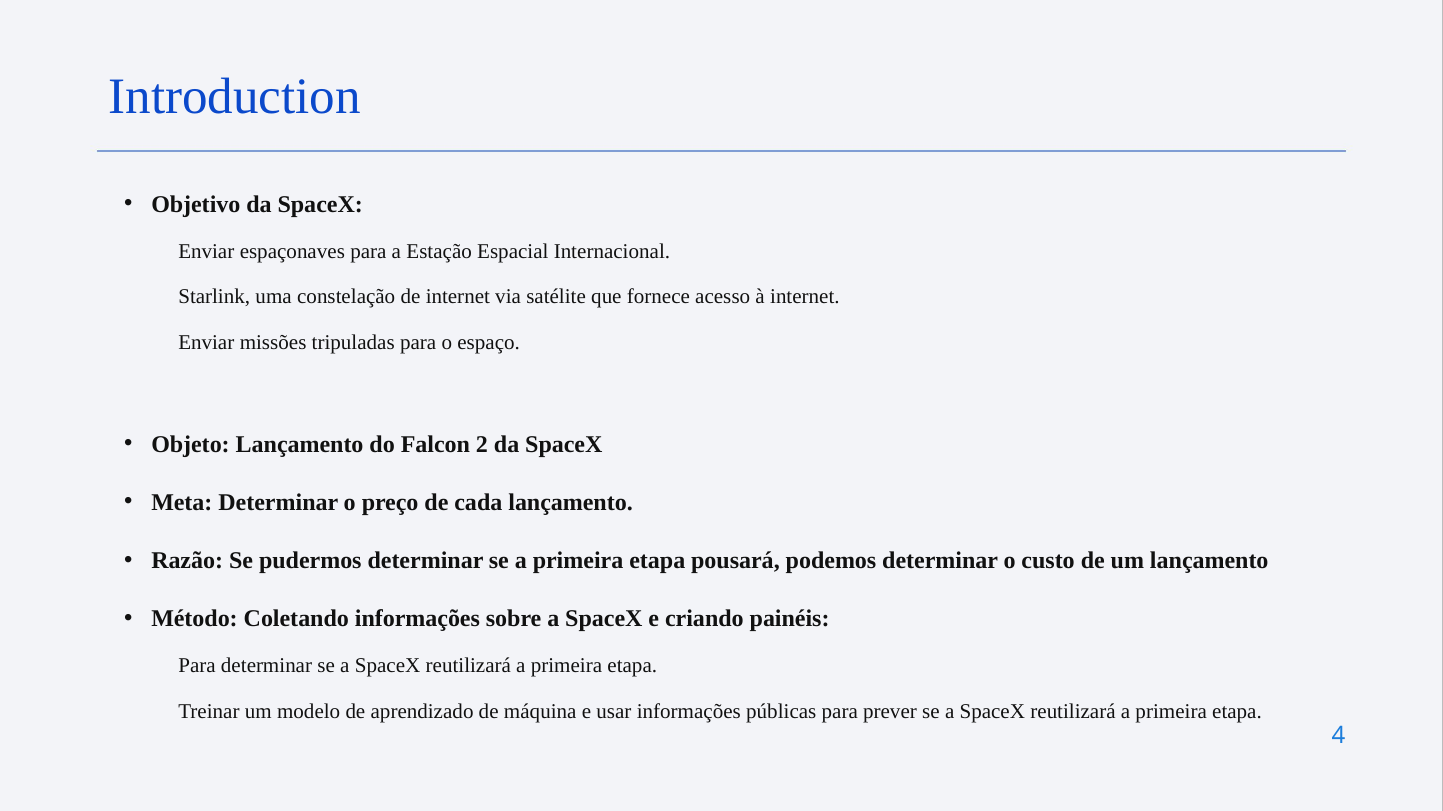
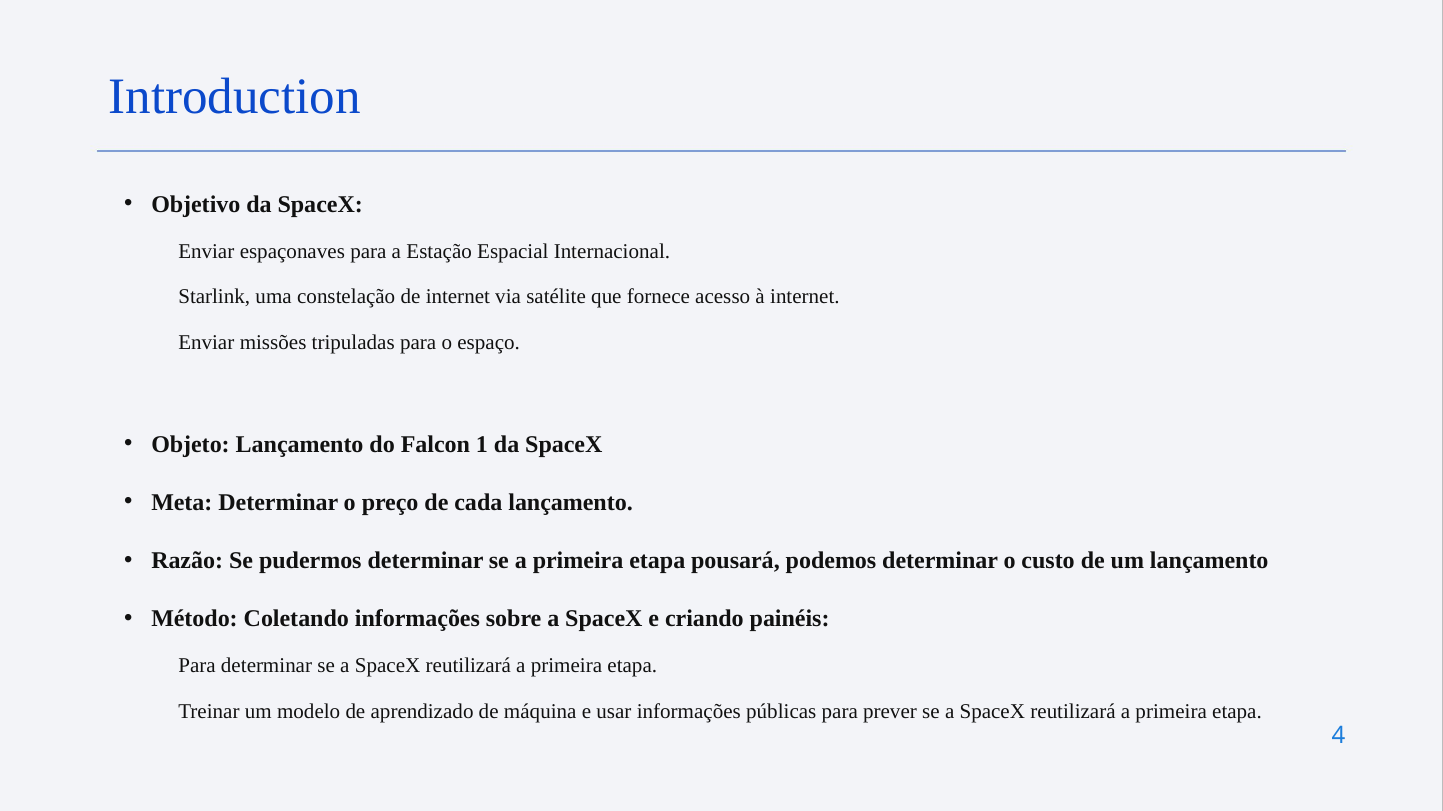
2: 2 -> 1
